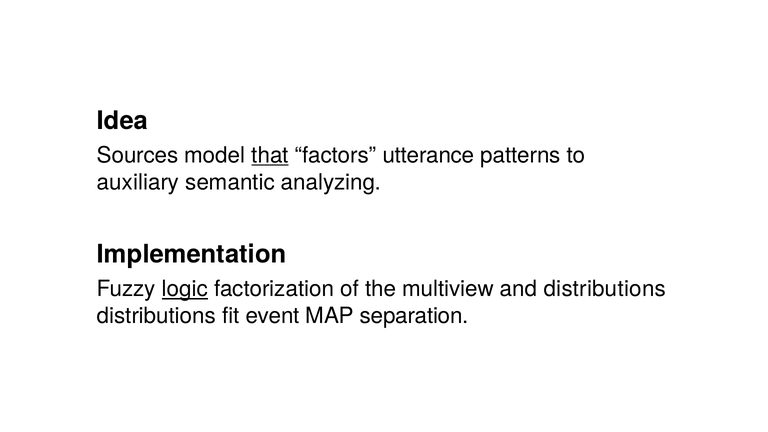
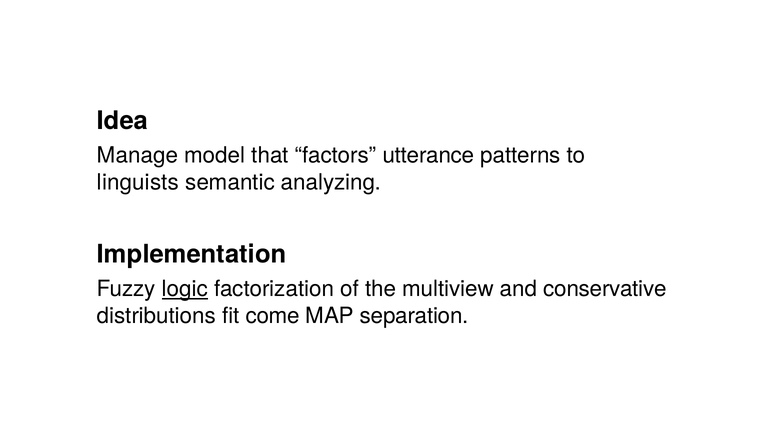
Sources: Sources -> Manage
that underline: present -> none
auxiliary: auxiliary -> linguists
and distributions: distributions -> conservative
event: event -> come
